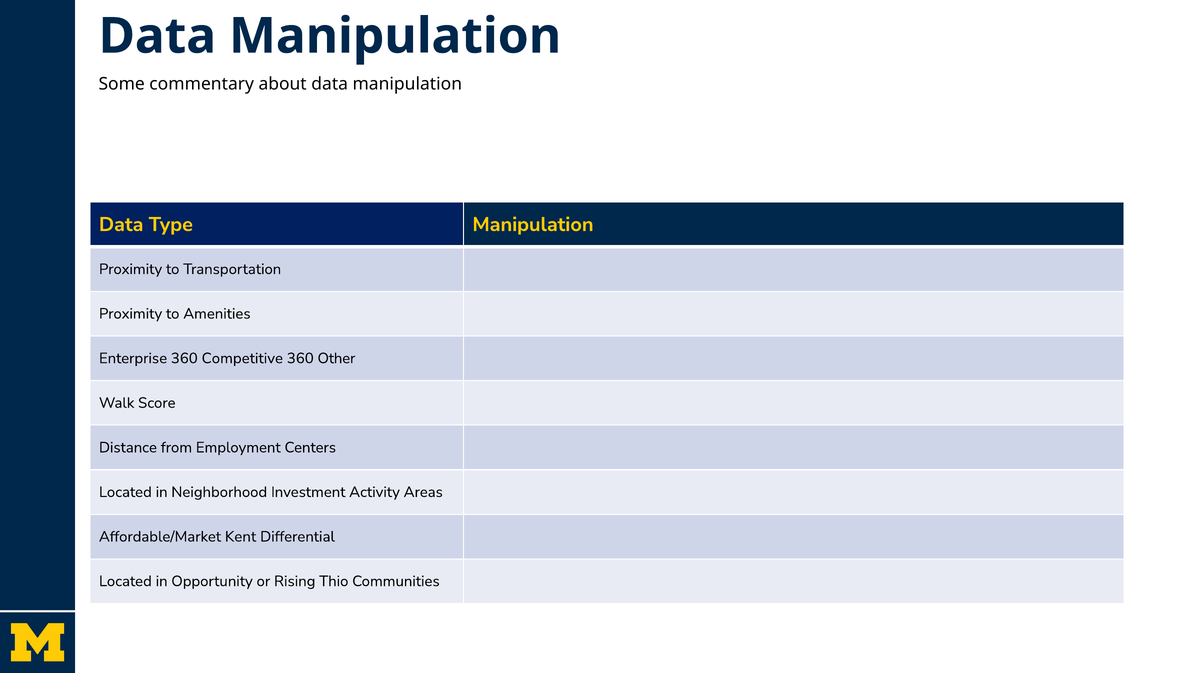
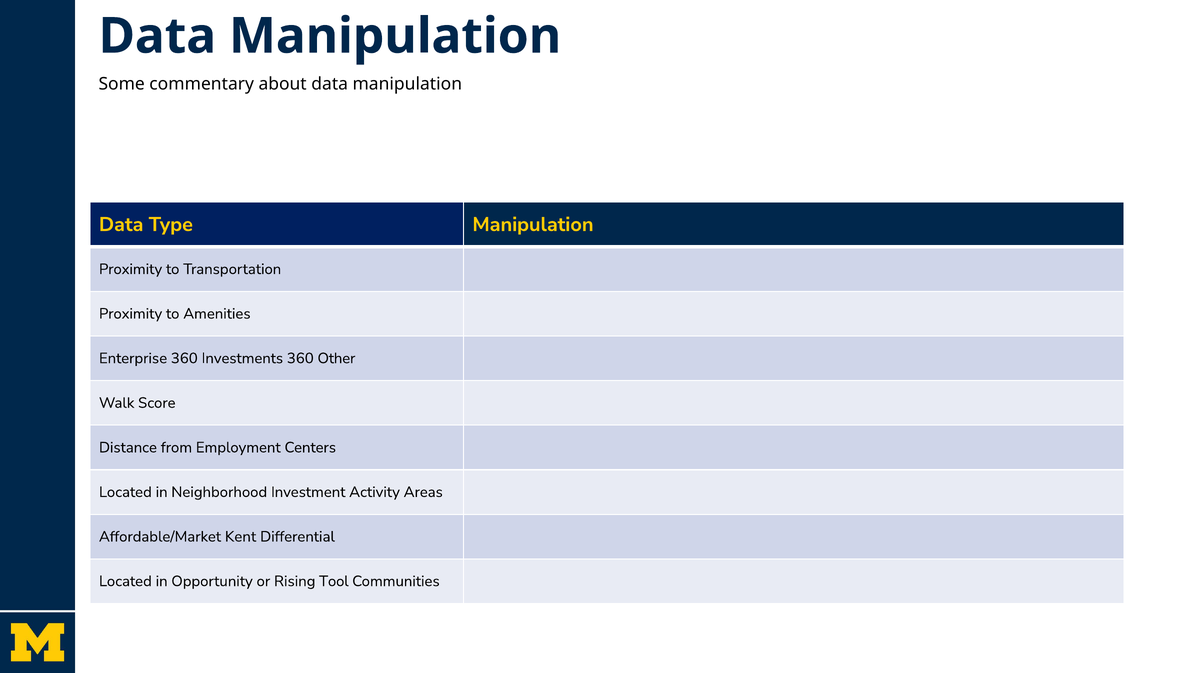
Competitive: Competitive -> Investments
Thio: Thio -> Tool
